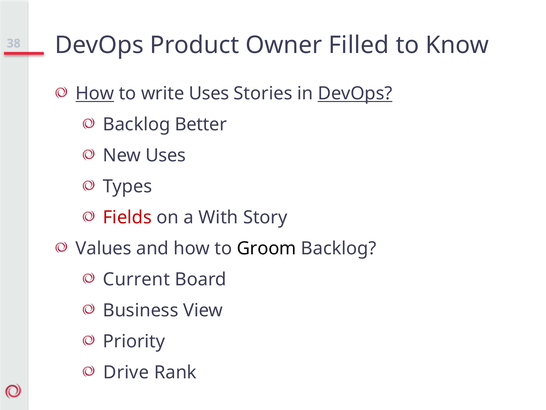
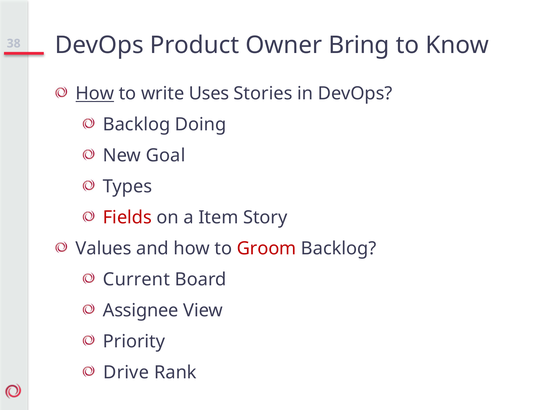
Filled: Filled -> Bring
DevOps at (355, 93) underline: present -> none
Better: Better -> Doing
New Uses: Uses -> Goal
With: With -> Item
Groom colour: black -> red
Business: Business -> Assignee
